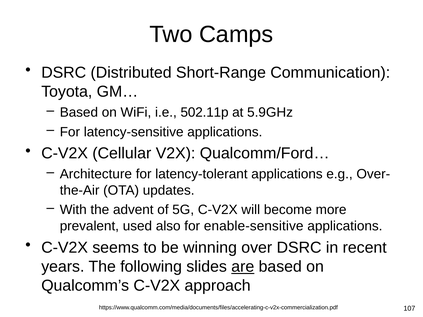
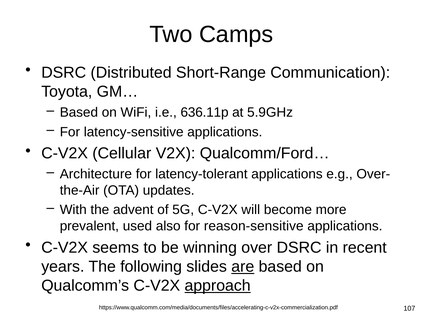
502.11p: 502.11p -> 636.11p
enable-sensitive: enable-sensitive -> reason-sensitive
approach underline: none -> present
